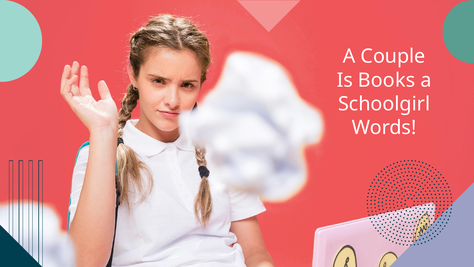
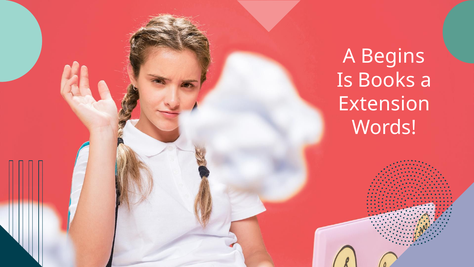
Couple: Couple -> Begins
Schoolgirl: Schoolgirl -> Extension
